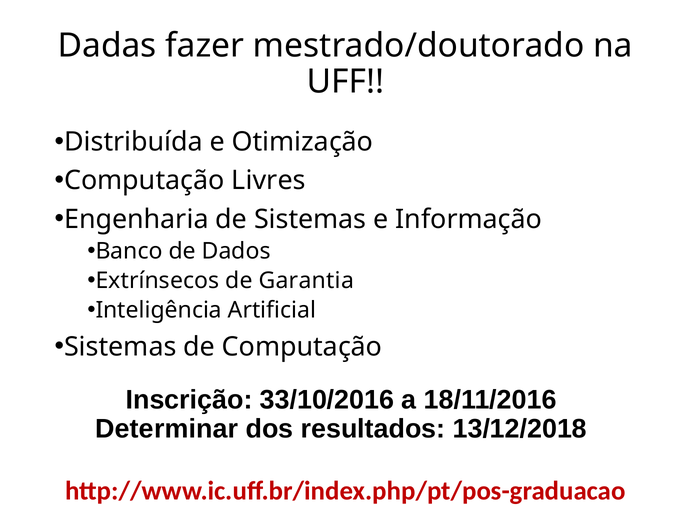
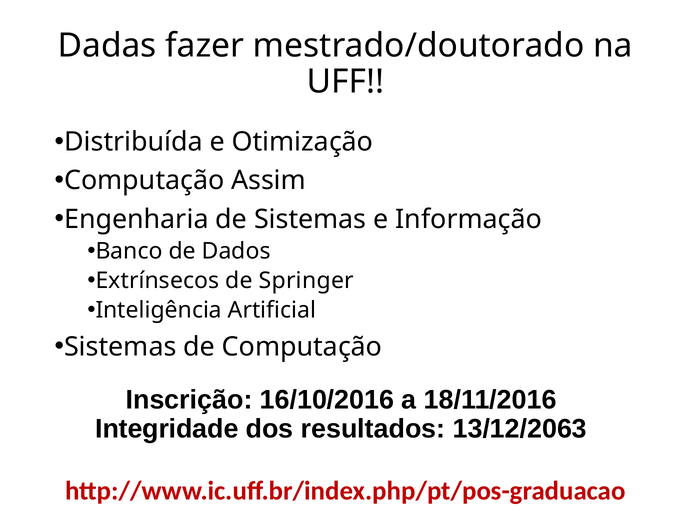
Livres: Livres -> Assim
Garantia: Garantia -> Springer
33/10/2016: 33/10/2016 -> 16/10/2016
Determinar: Determinar -> Integridade
13/12/2018: 13/12/2018 -> 13/12/2063
